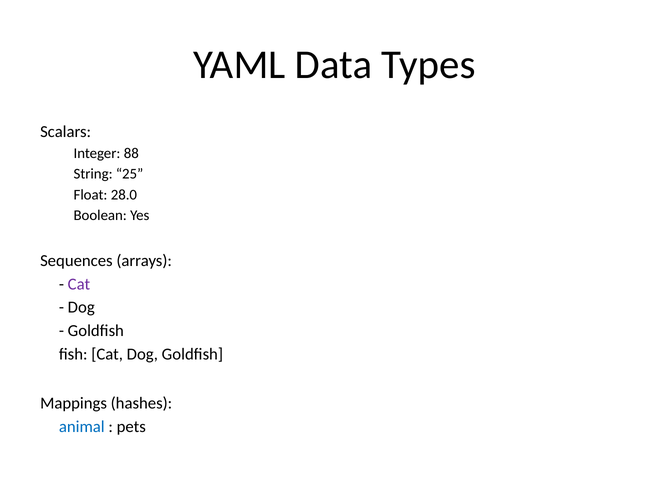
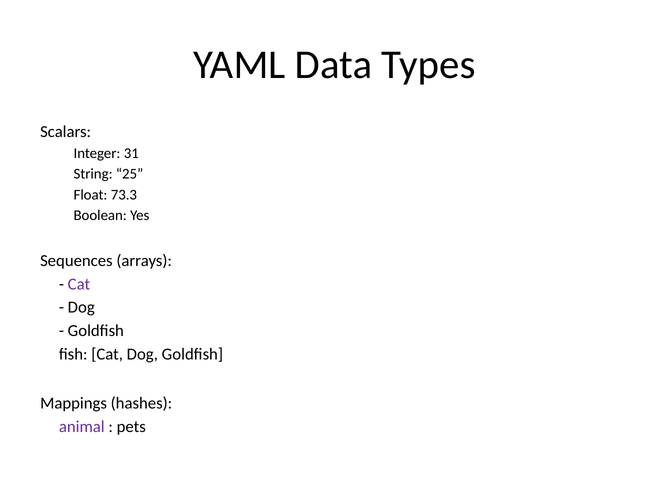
88: 88 -> 31
28.0: 28.0 -> 73.3
animal colour: blue -> purple
